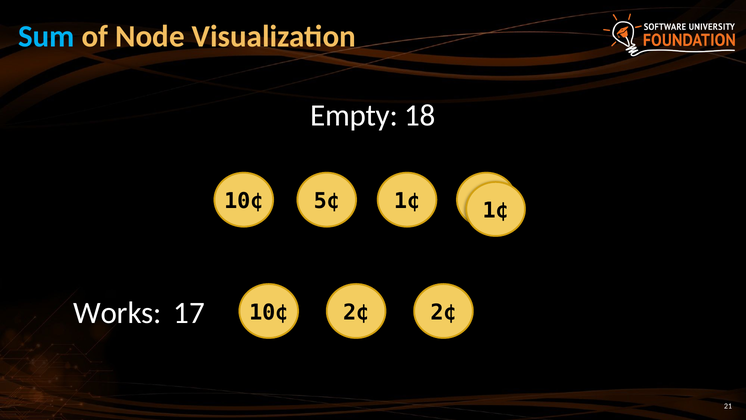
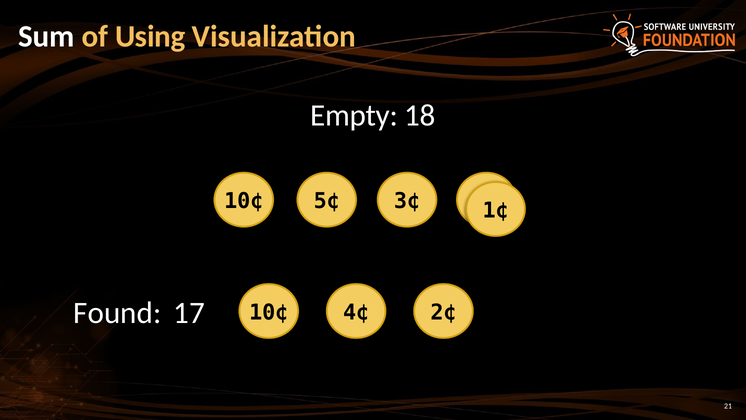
Sum colour: light blue -> white
Node: Node -> Using
10¢ 1¢: 1¢ -> 3¢
Works: Works -> Found
10¢ 2¢: 2¢ -> 4¢
